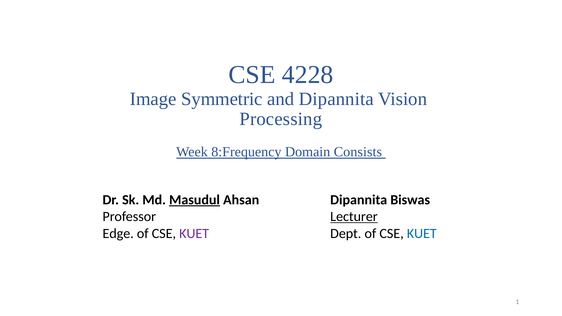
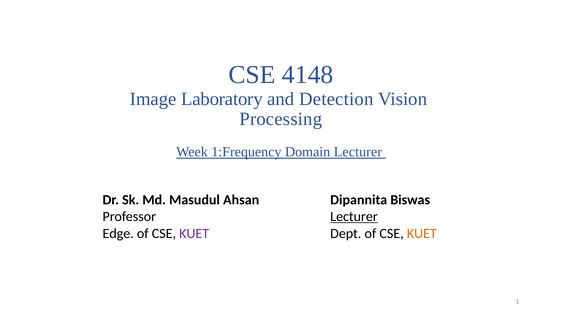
4228: 4228 -> 4148
Symmetric: Symmetric -> Laboratory
and Dipannita: Dipannita -> Detection
8:Frequency: 8:Frequency -> 1:Frequency
Domain Consists: Consists -> Lecturer
Masudul underline: present -> none
KUET at (422, 234) colour: blue -> orange
